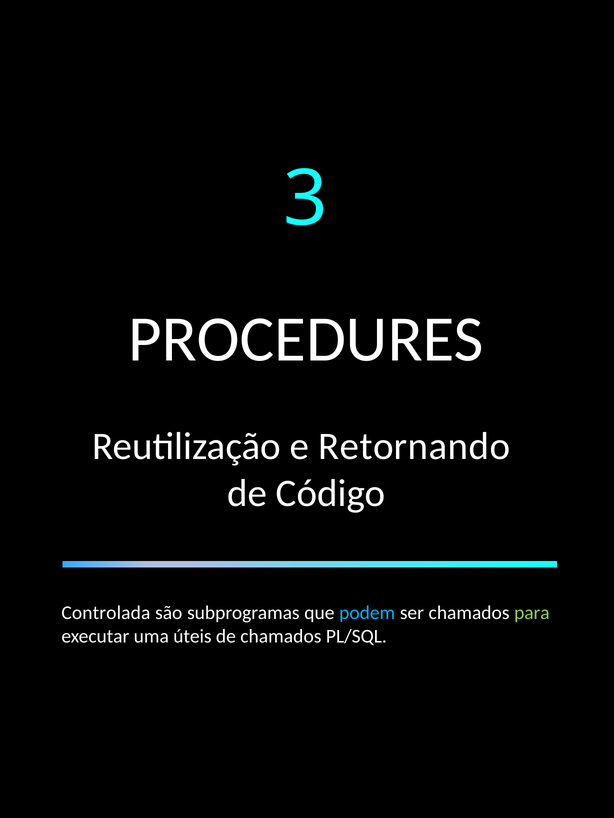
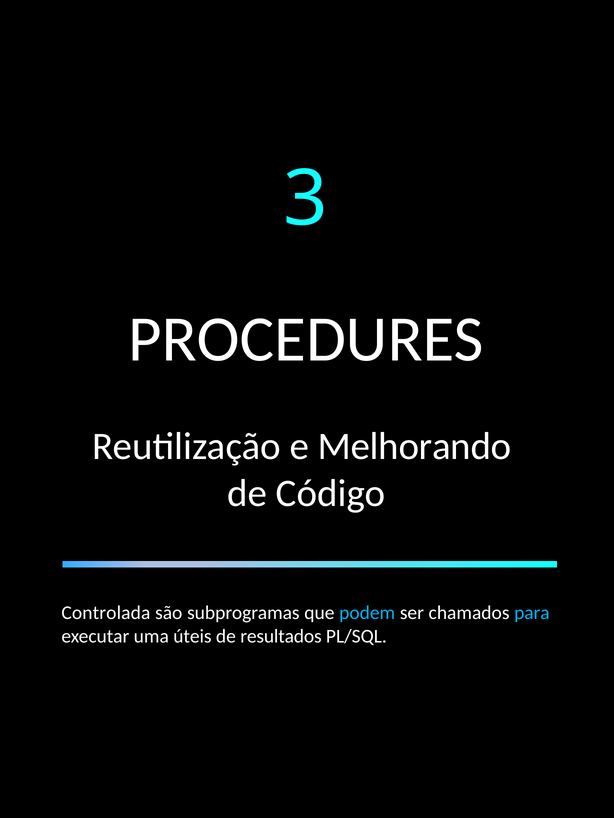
Retornando: Retornando -> Melhorando
para colour: light green -> light blue
de chamados: chamados -> resultados
